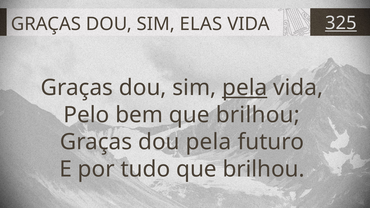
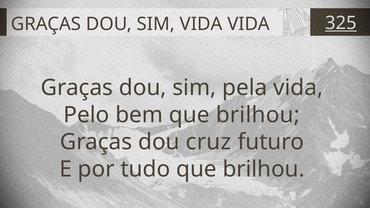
SIM ELAS: ELAS -> VIDA
pela at (245, 88) underline: present -> none
dou pela: pela -> cruz
